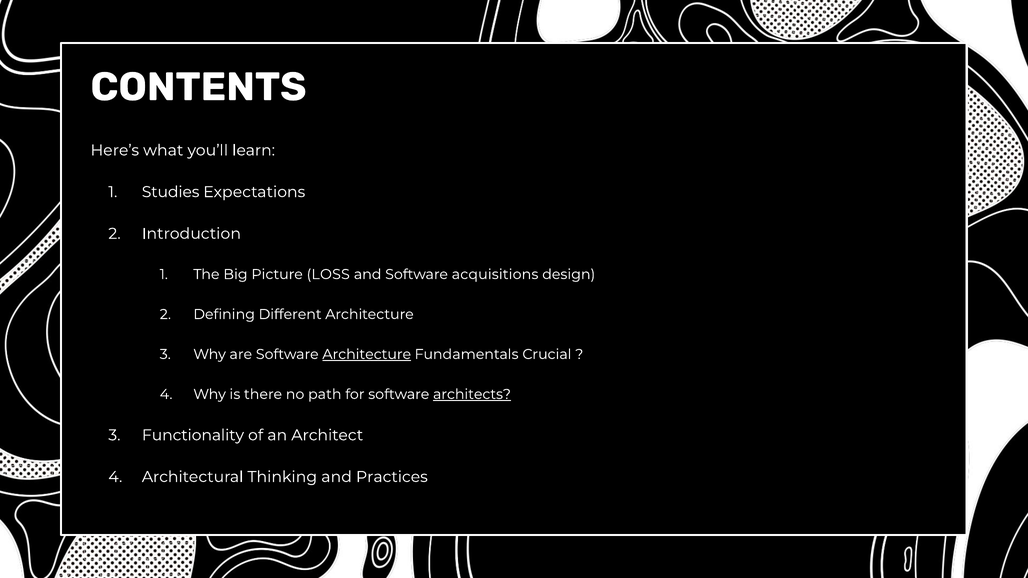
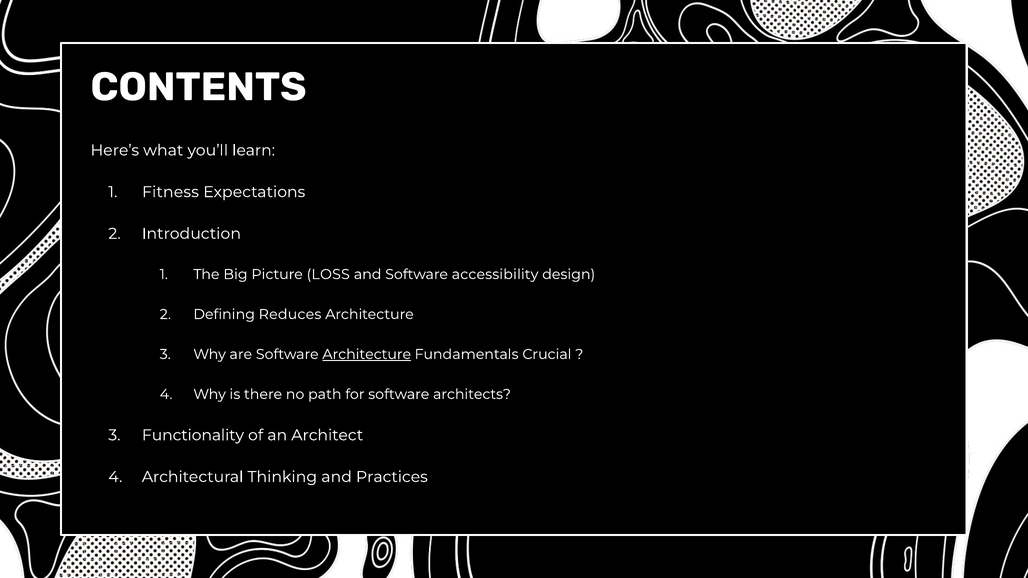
Studies: Studies -> Fitness
acquisitions: acquisitions -> accessibility
Different: Different -> Reduces
architects underline: present -> none
